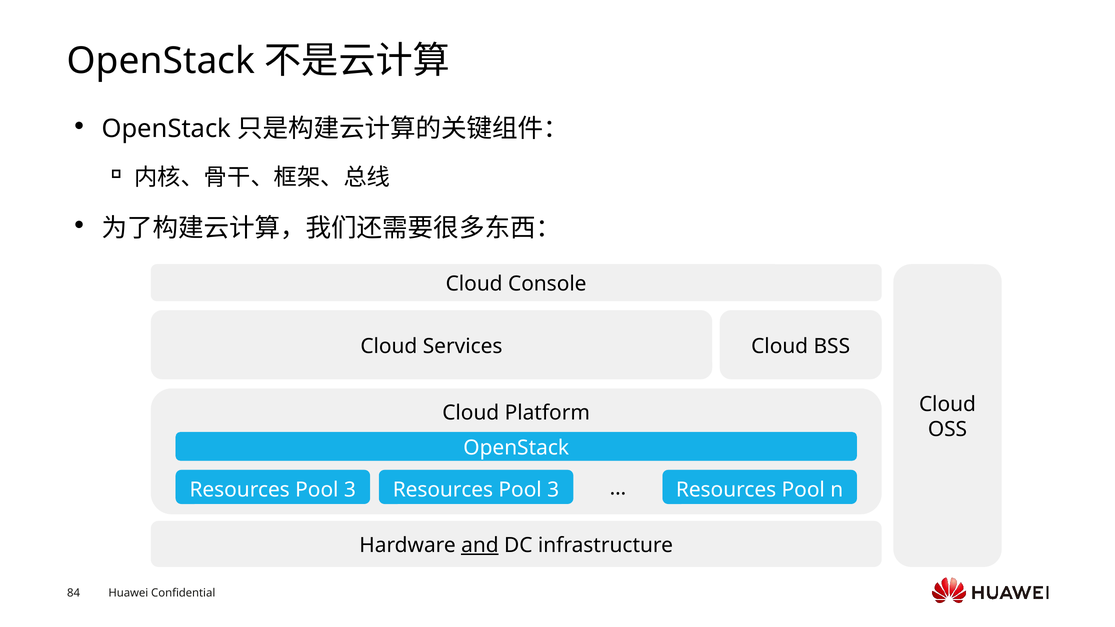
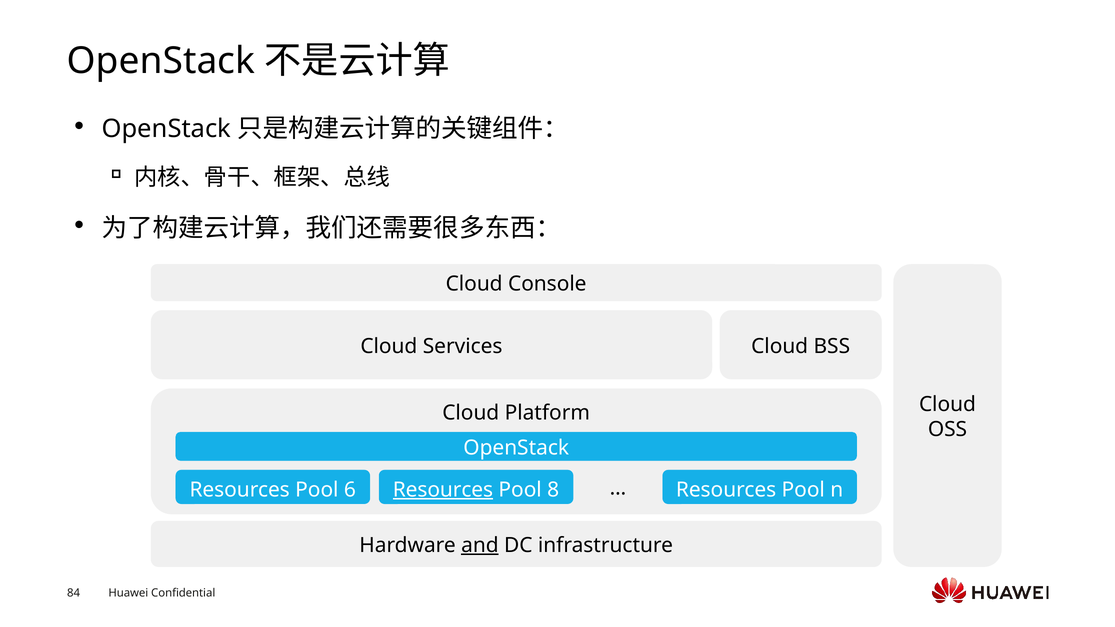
3 at (350, 490): 3 -> 6
Resources at (443, 490) underline: none -> present
3 at (553, 490): 3 -> 8
